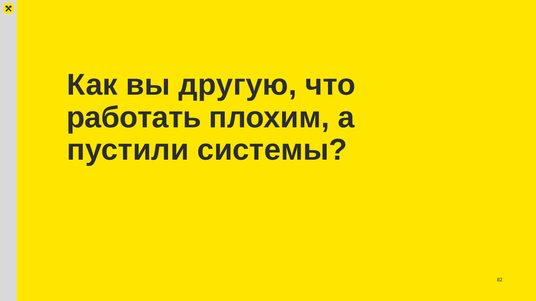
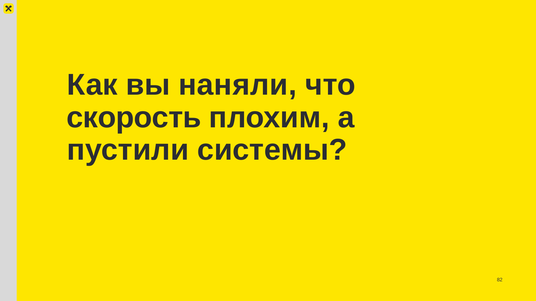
другую: другую -> наняли
работать: работать -> скорость
